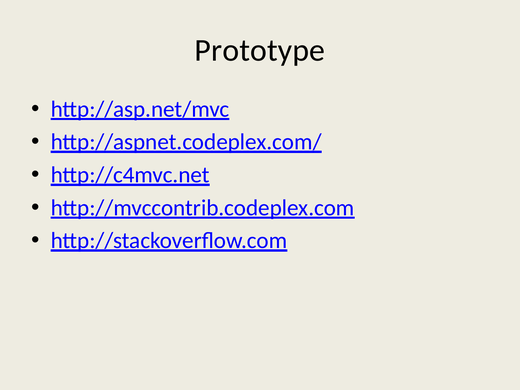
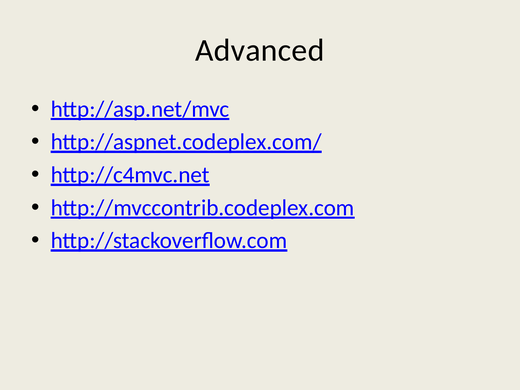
Prototype: Prototype -> Advanced
